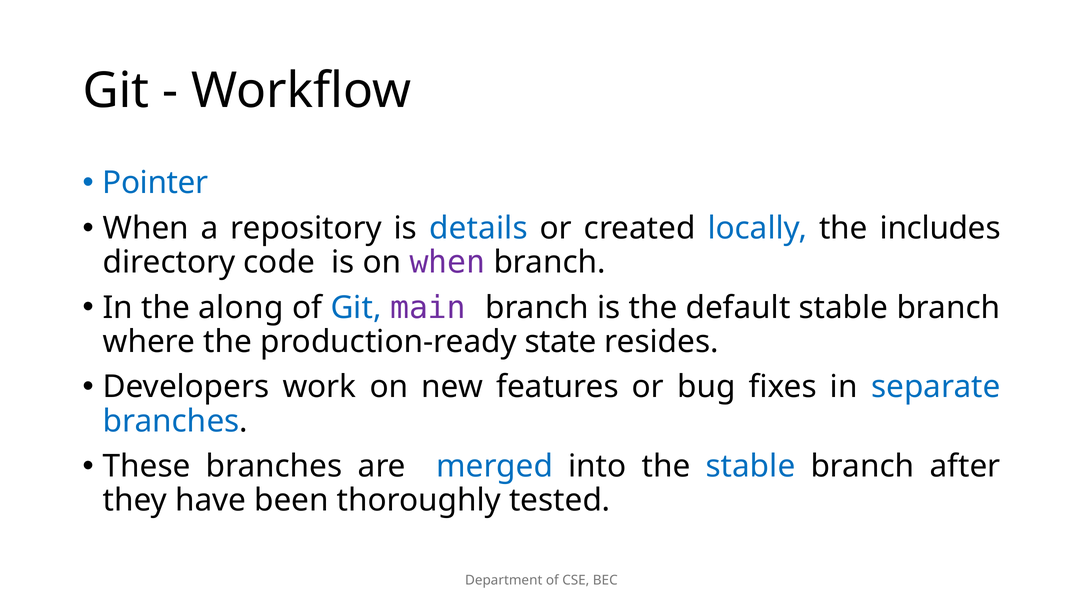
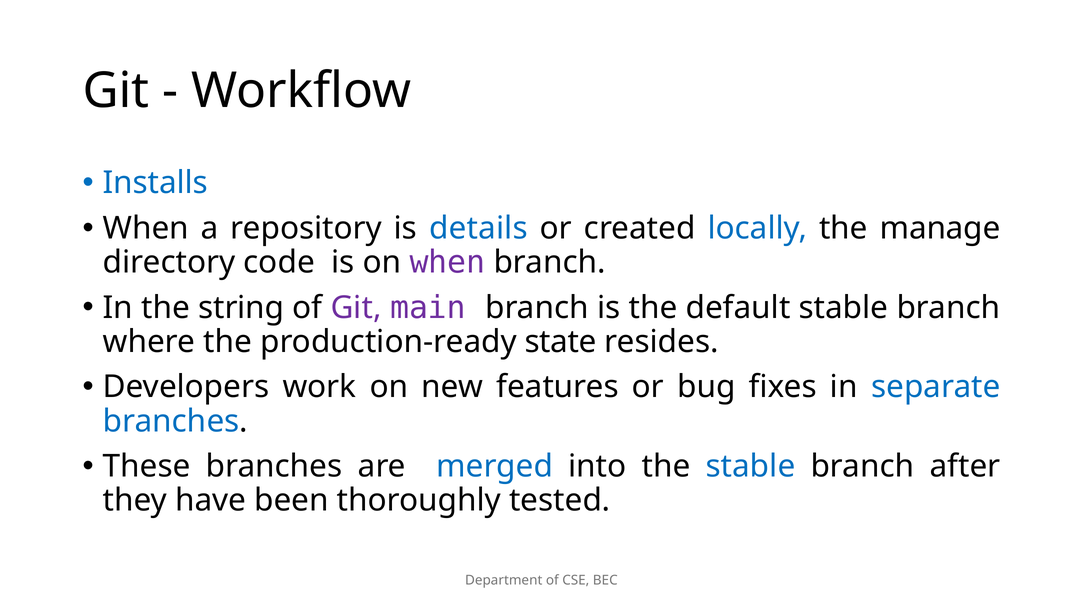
Pointer: Pointer -> Installs
includes: includes -> manage
along: along -> string
Git at (356, 308) colour: blue -> purple
